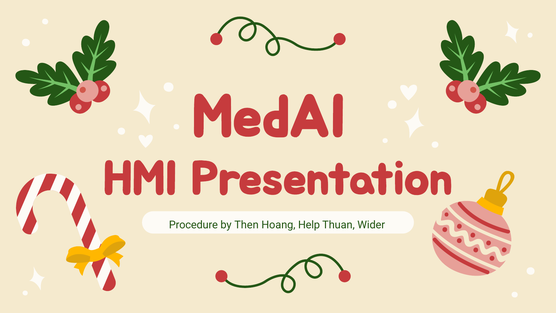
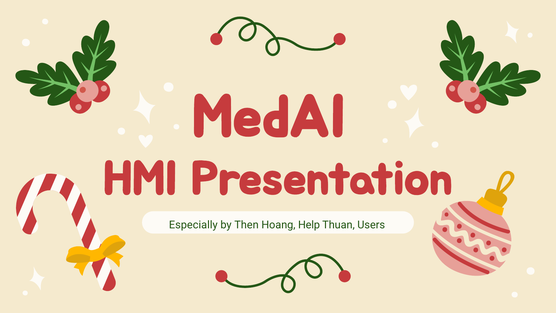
Procedure: Procedure -> Especially
Wider: Wider -> Users
